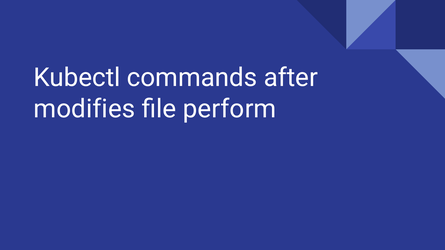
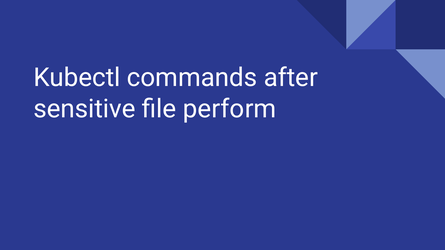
modifies: modifies -> sensitive
